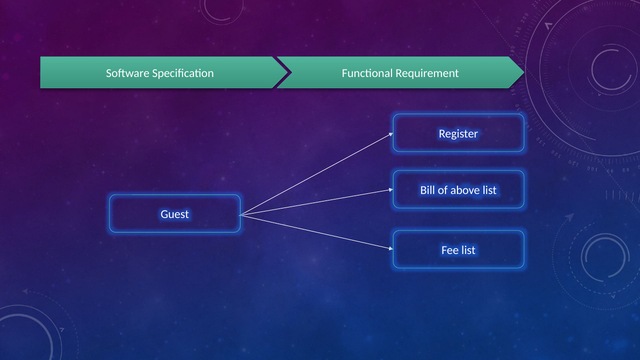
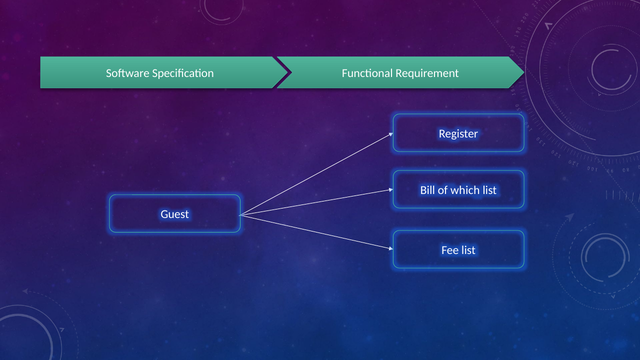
above: above -> which
